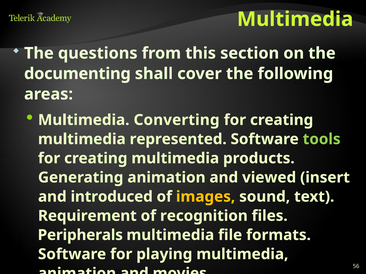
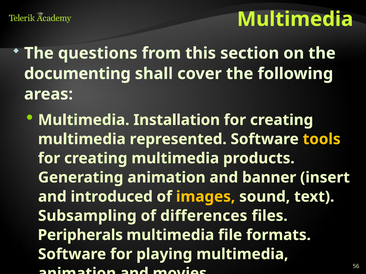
Converting: Converting -> Installation
tools colour: light green -> yellow
viewed: viewed -> banner
Requirement: Requirement -> Subsampling
recognition: recognition -> differences
